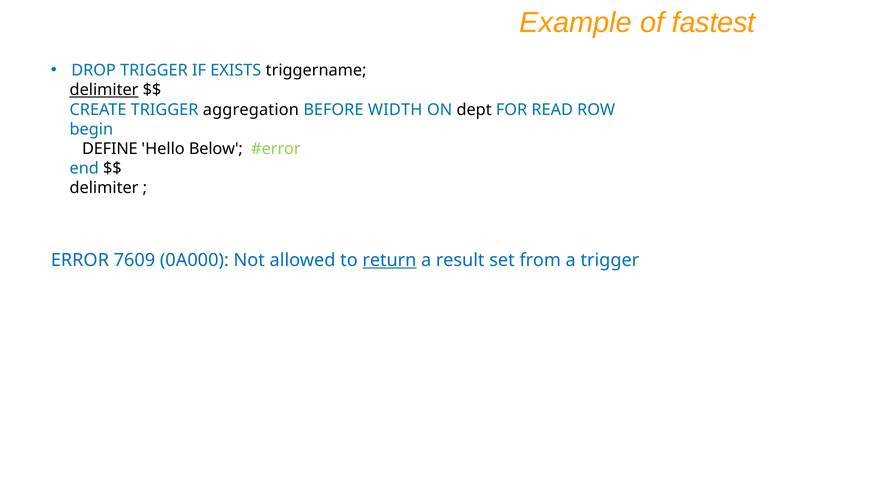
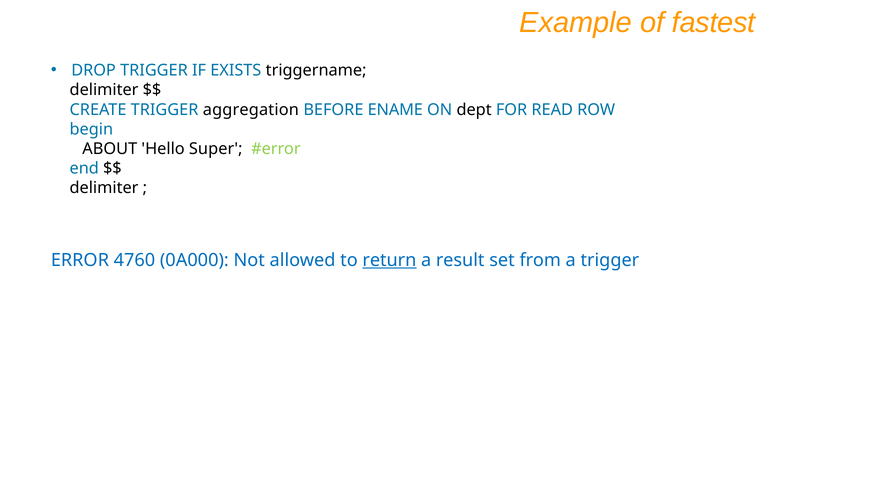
delimiter at (104, 90) underline: present -> none
WIDTH: WIDTH -> ENAME
DEFINE: DEFINE -> ABOUT
Below: Below -> Super
7609: 7609 -> 4760
